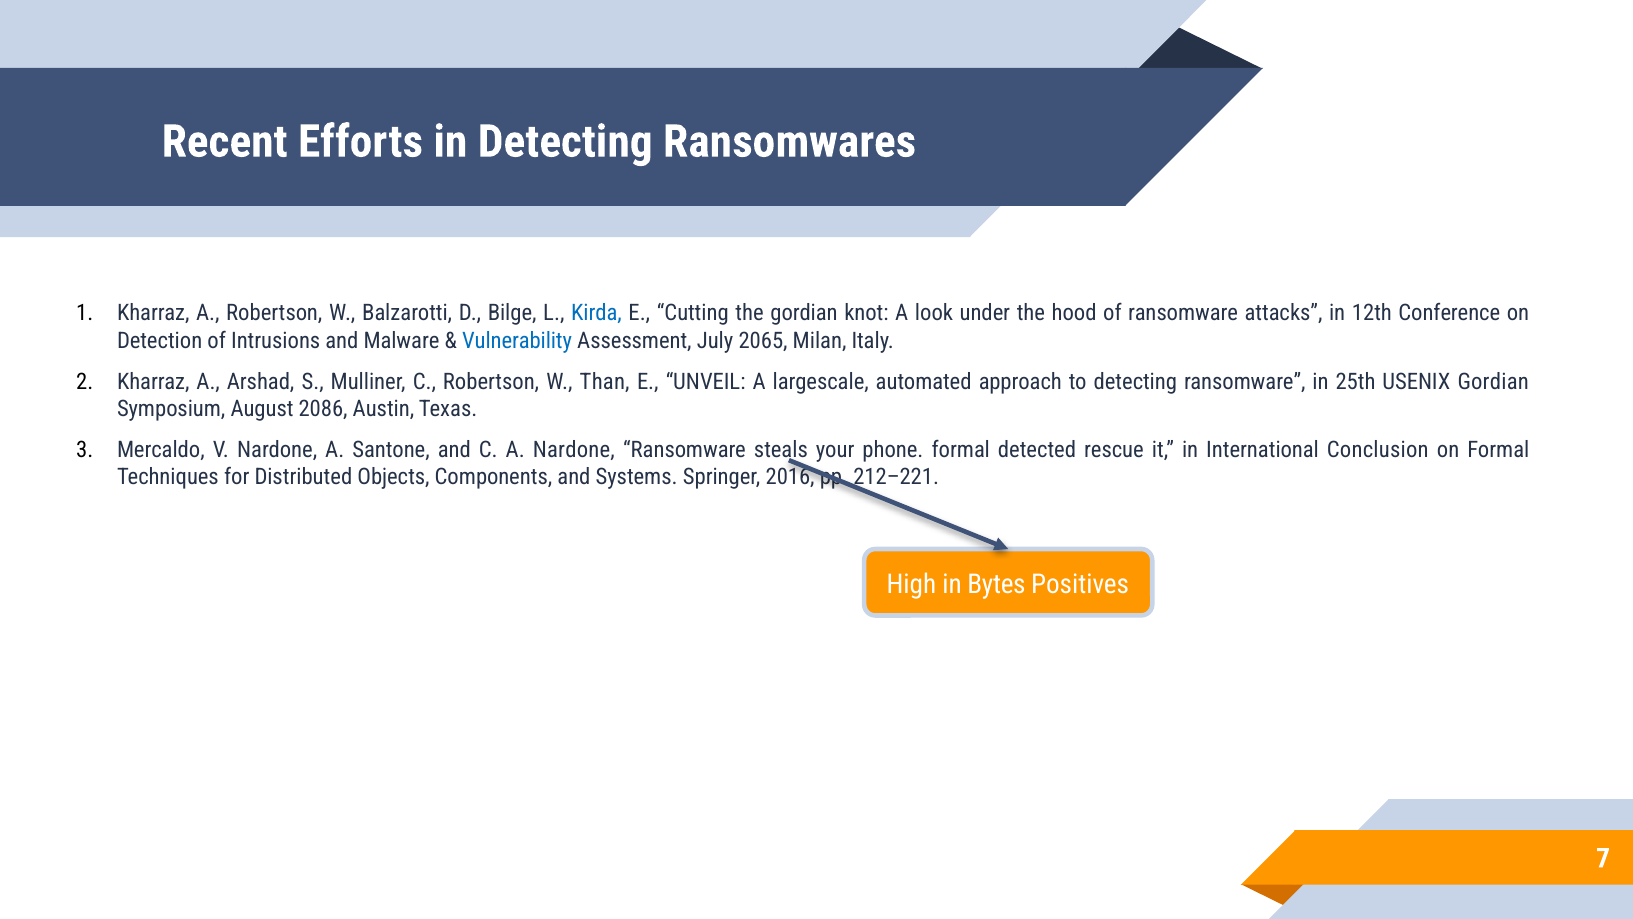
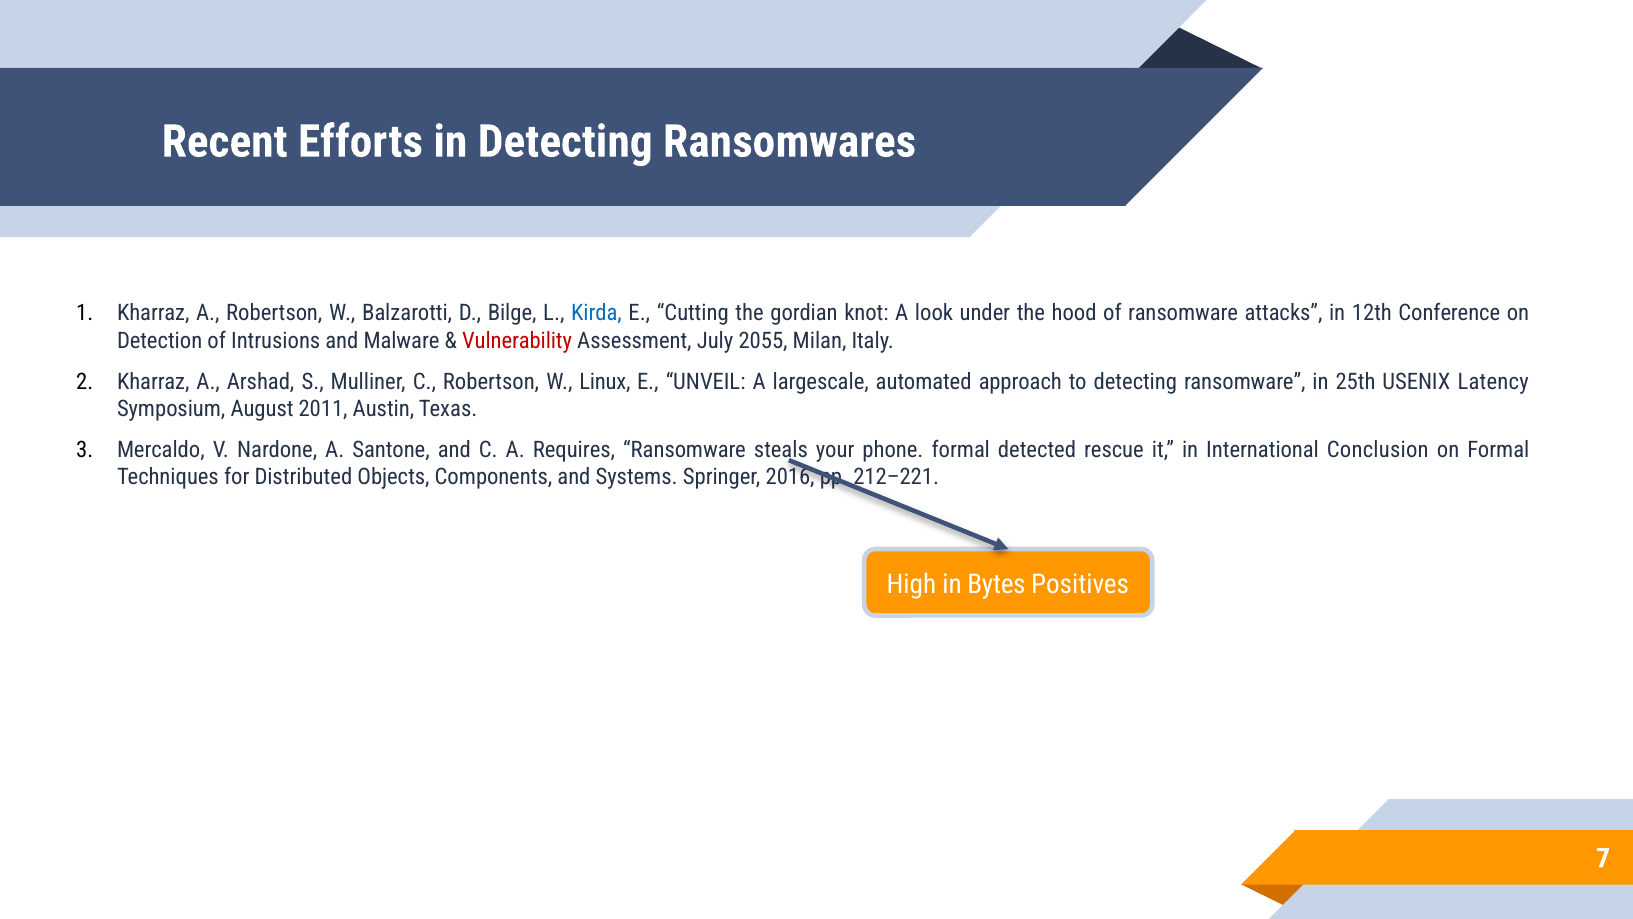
Vulnerability colour: blue -> red
2065: 2065 -> 2055
Than: Than -> Linux
USENIX Gordian: Gordian -> Latency
2086: 2086 -> 2011
A Nardone: Nardone -> Requires
